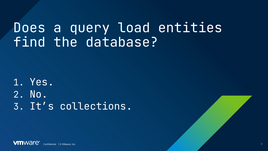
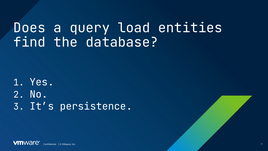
collections: collections -> persistence
